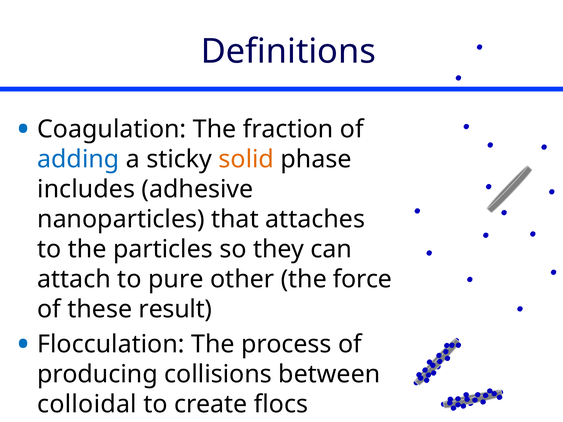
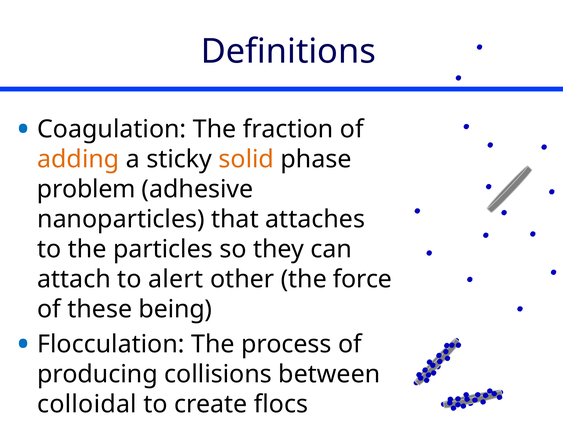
adding colour: blue -> orange
includes: includes -> problem
pure: pure -> alert
result: result -> being
